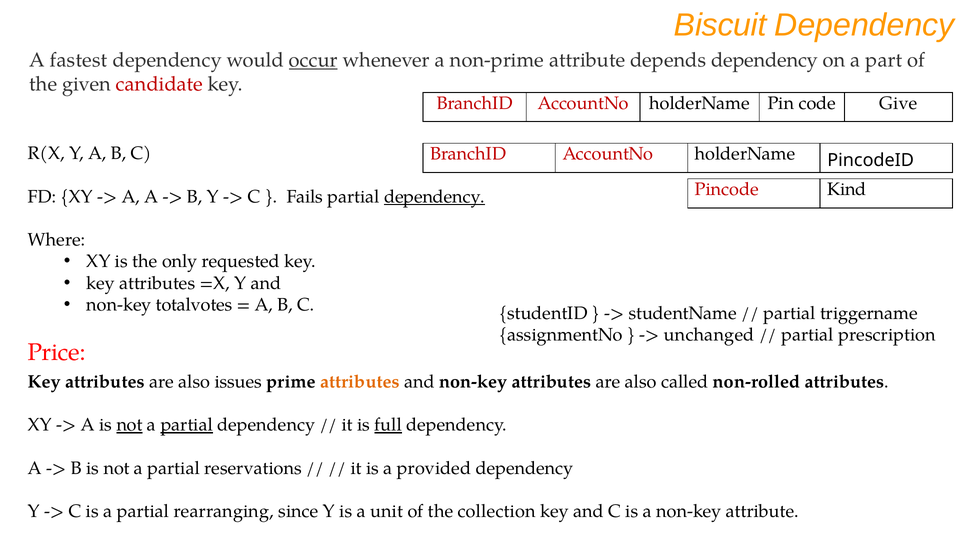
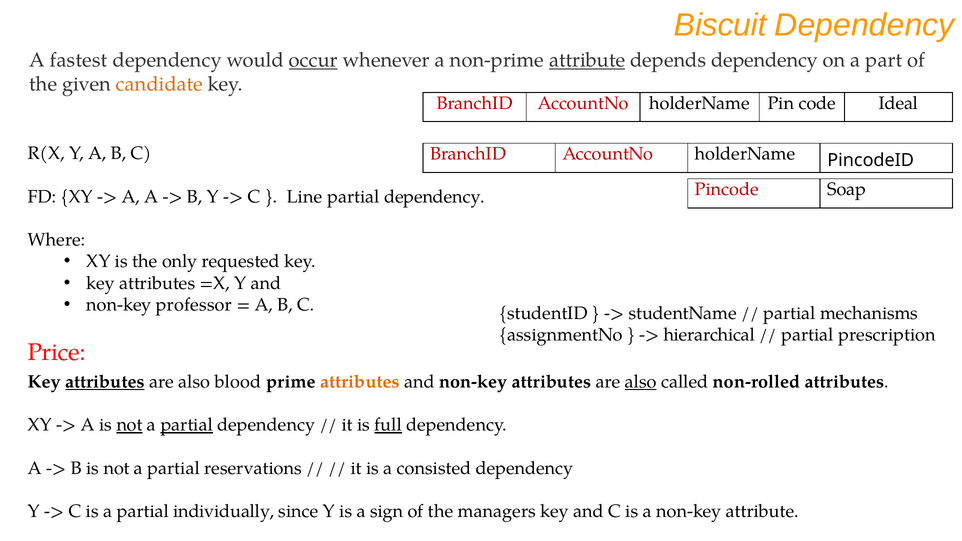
attribute at (587, 60) underline: none -> present
candidate colour: red -> orange
Give: Give -> Ideal
Kind: Kind -> Soap
Fails: Fails -> Line
dependency at (435, 197) underline: present -> none
totalvotes: totalvotes -> professor
triggername: triggername -> mechanisms
unchanged: unchanged -> hierarchical
attributes at (105, 382) underline: none -> present
issues: issues -> blood
also at (641, 382) underline: none -> present
provided: provided -> consisted
rearranging: rearranging -> individually
unit: unit -> sign
collection: collection -> managers
